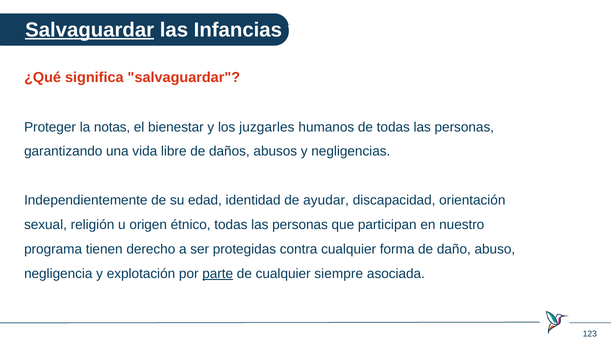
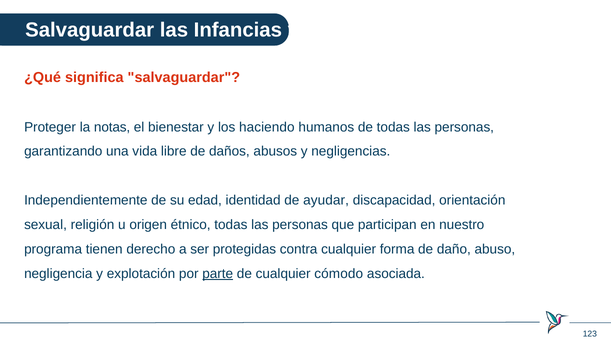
Salvaguardar at (90, 30) underline: present -> none
juzgarles: juzgarles -> haciendo
siempre: siempre -> cómodo
